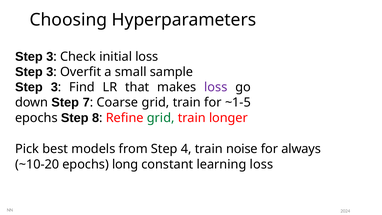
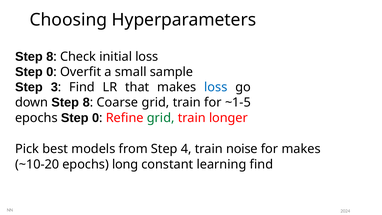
3 at (50, 57): 3 -> 8
3 at (50, 72): 3 -> 0
loss at (216, 87) colour: purple -> blue
down Step 7: 7 -> 8
epochs Step 8: 8 -> 0
for always: always -> makes
learning loss: loss -> find
